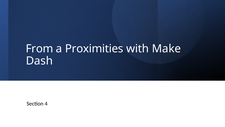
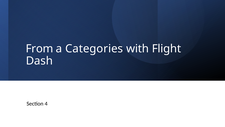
Proximities: Proximities -> Categories
Make: Make -> Flight
